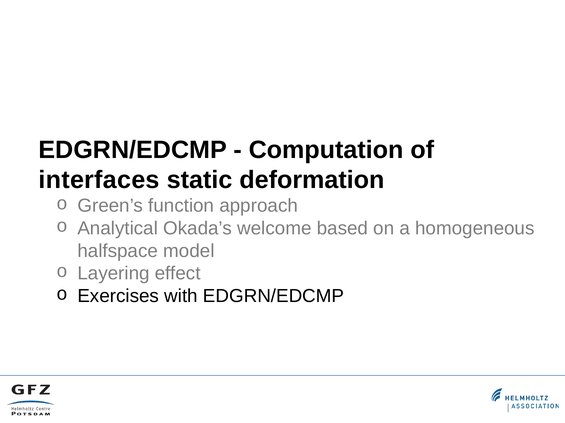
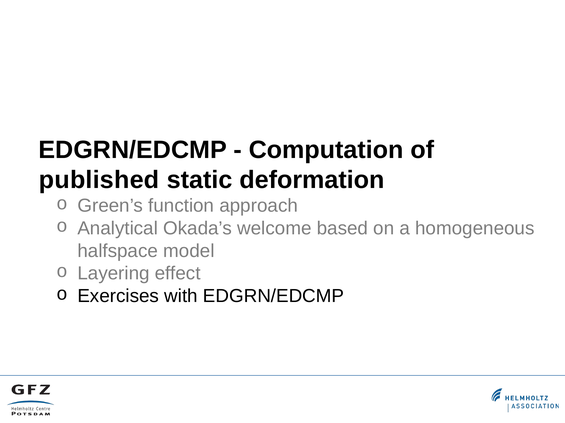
interfaces: interfaces -> published
